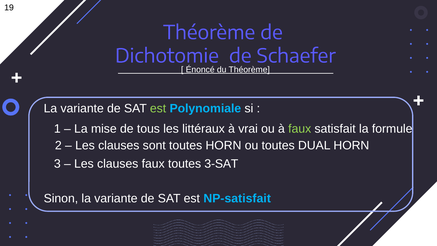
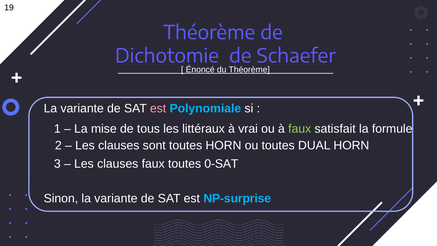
est at (158, 108) colour: light green -> pink
3-SAT: 3-SAT -> 0-SAT
NP-satisfait: NP-satisfait -> NP-surprise
